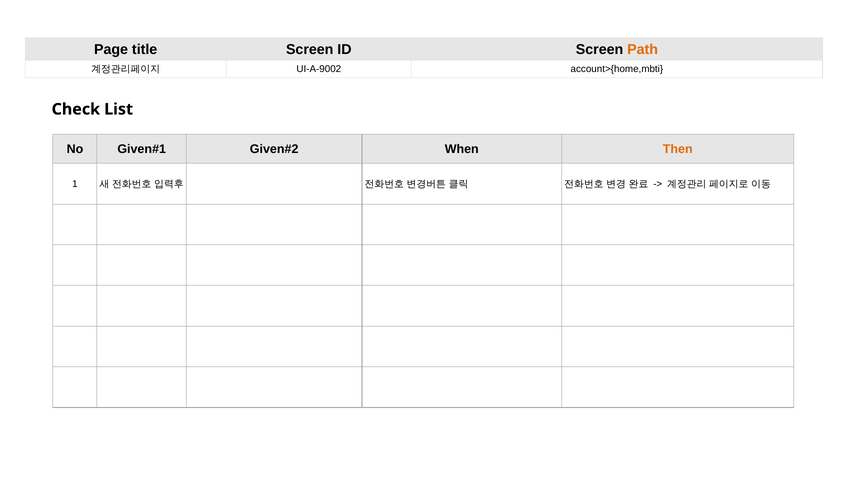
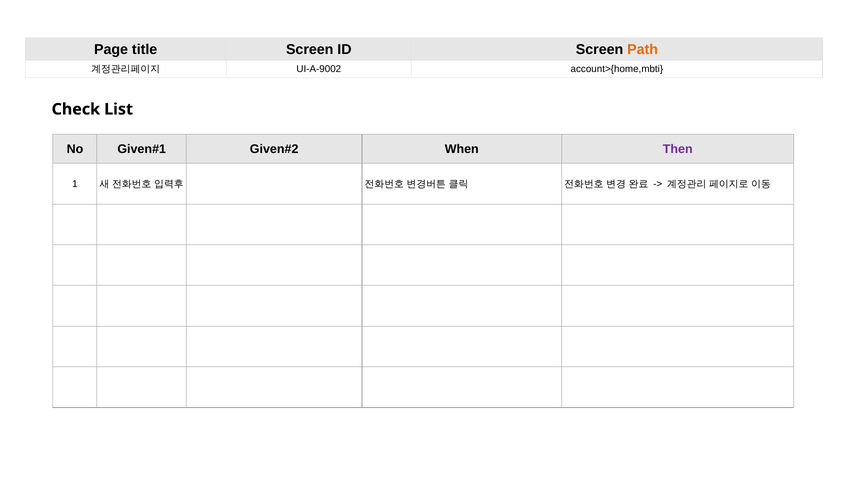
Then colour: orange -> purple
